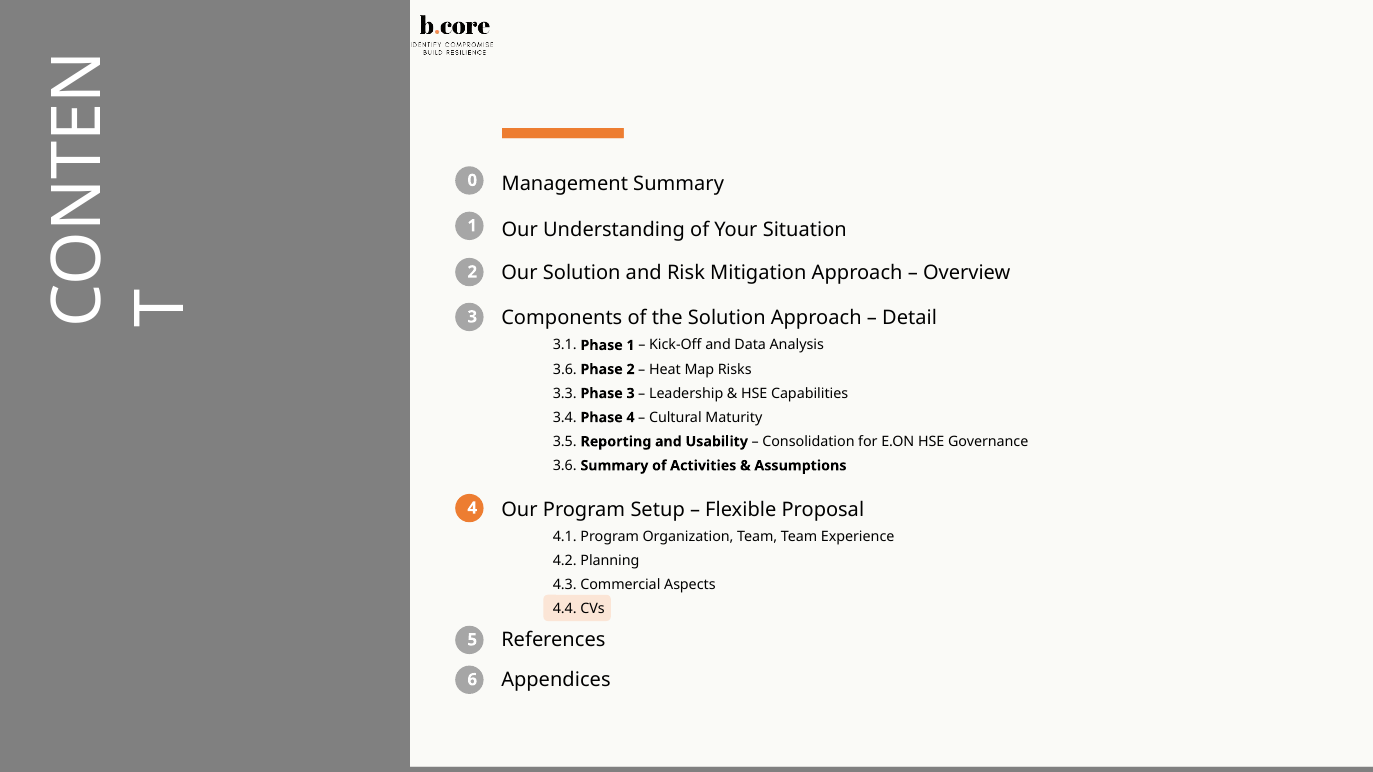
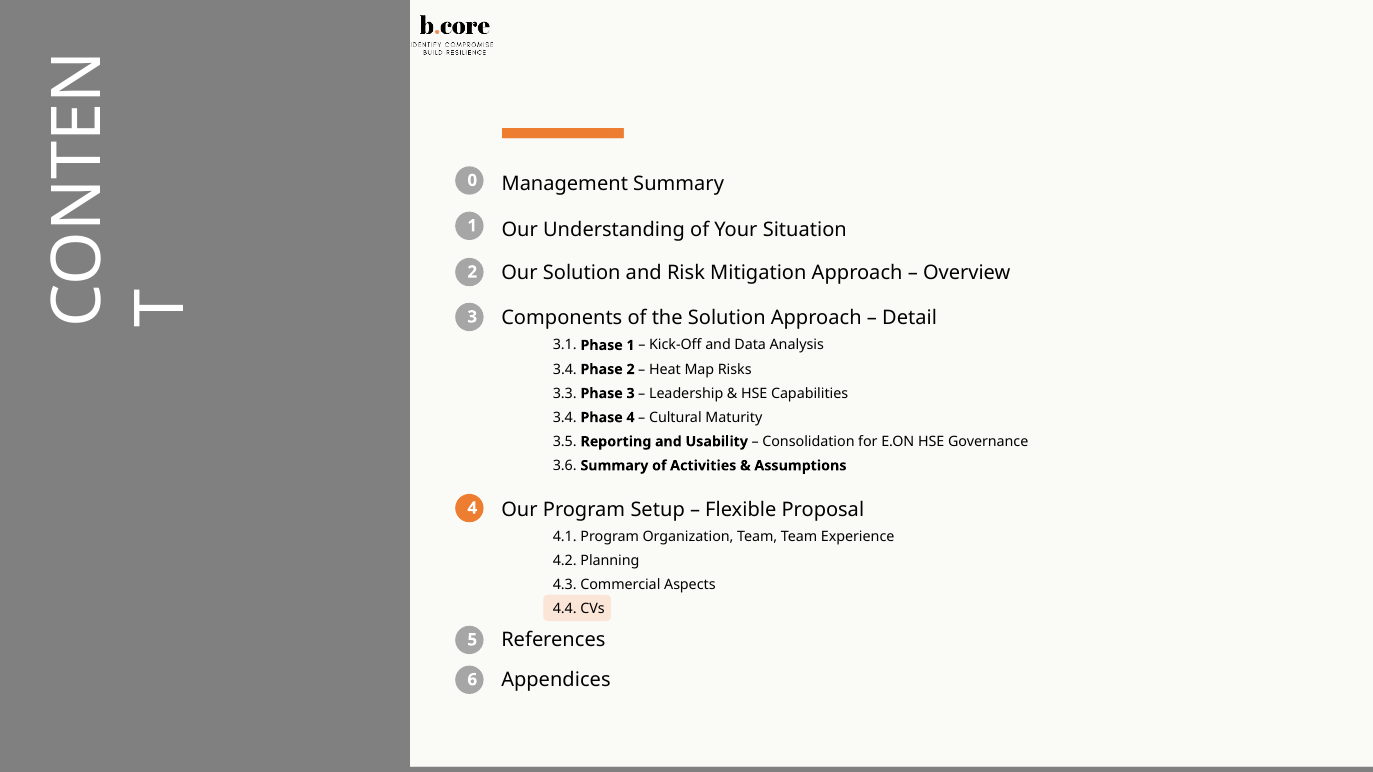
3.6 at (565, 369): 3.6 -> 3.4
